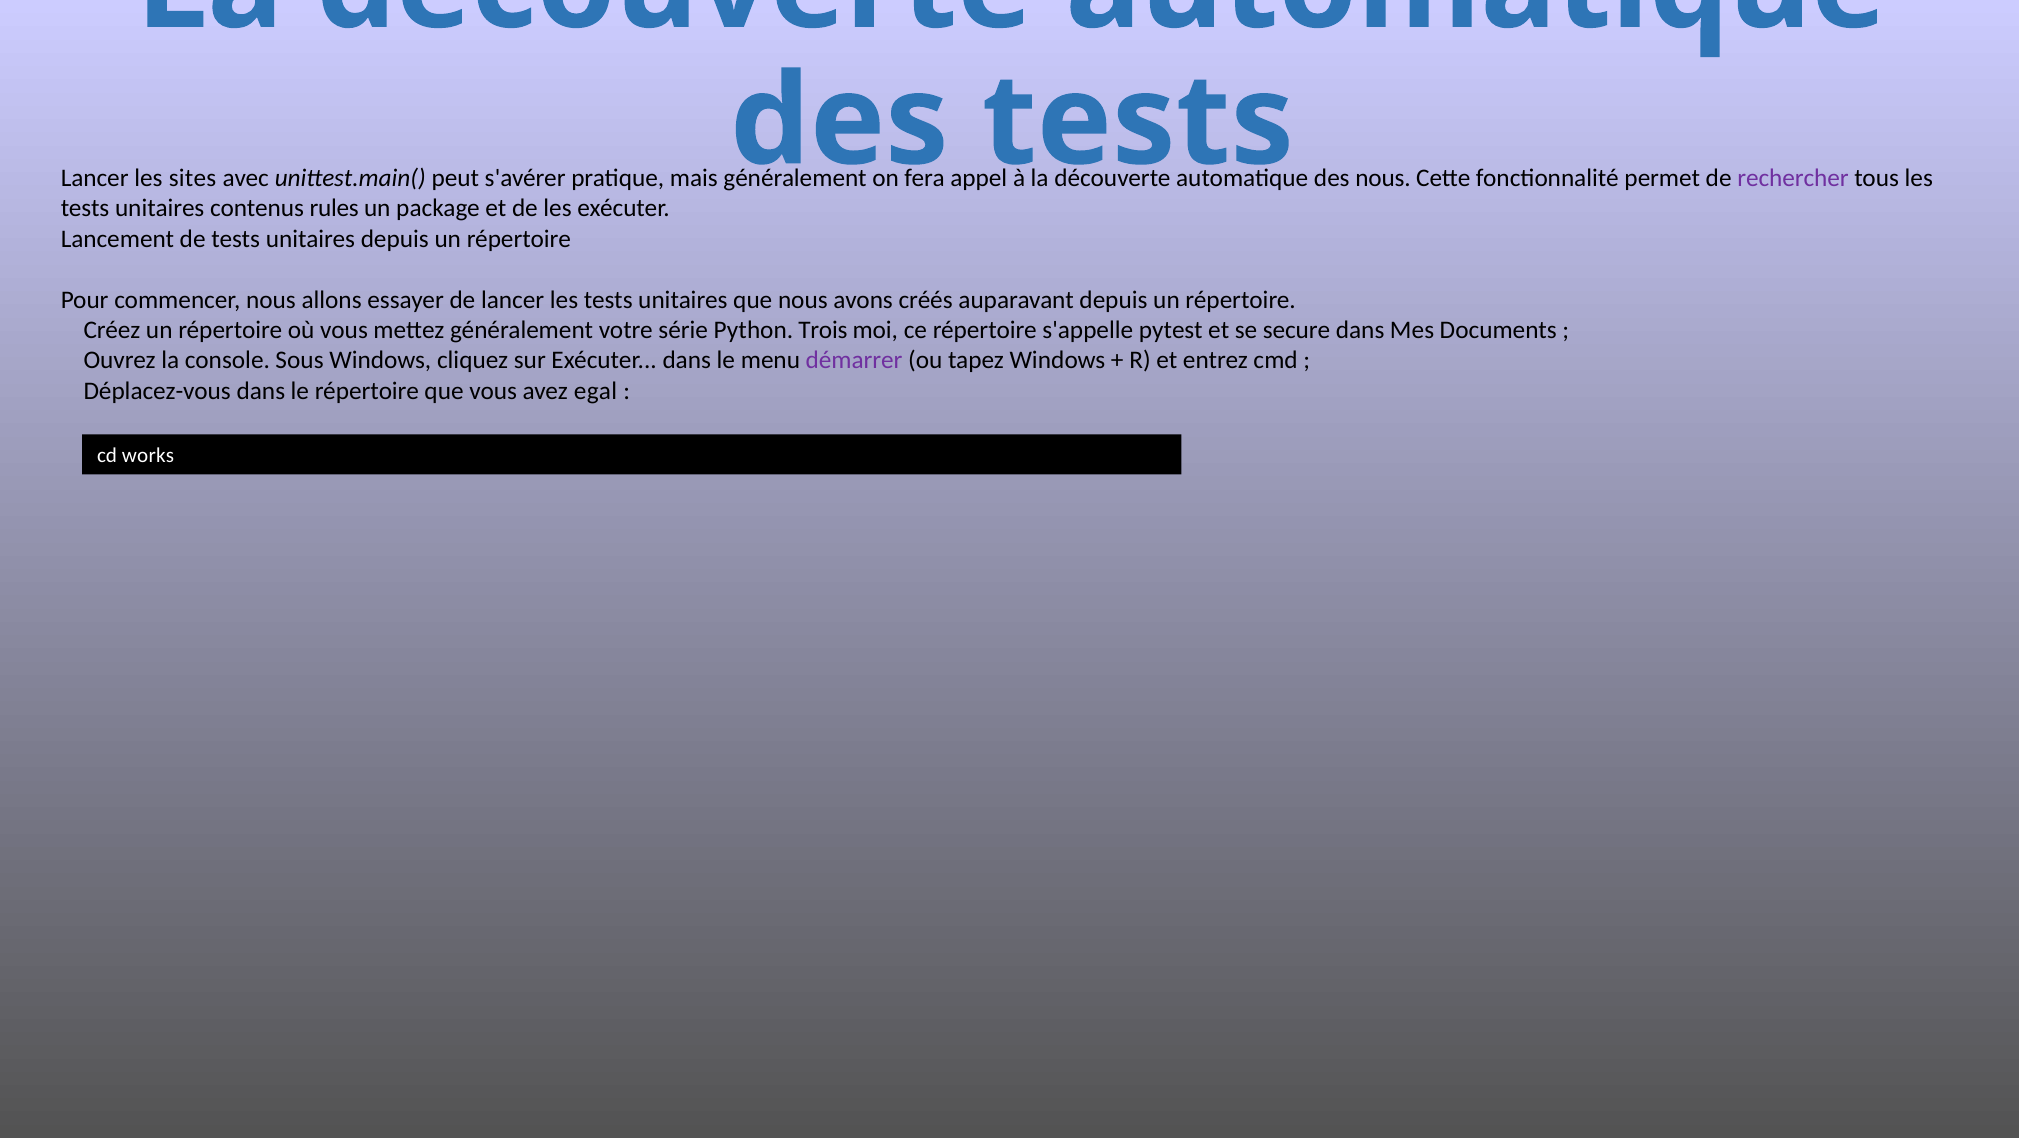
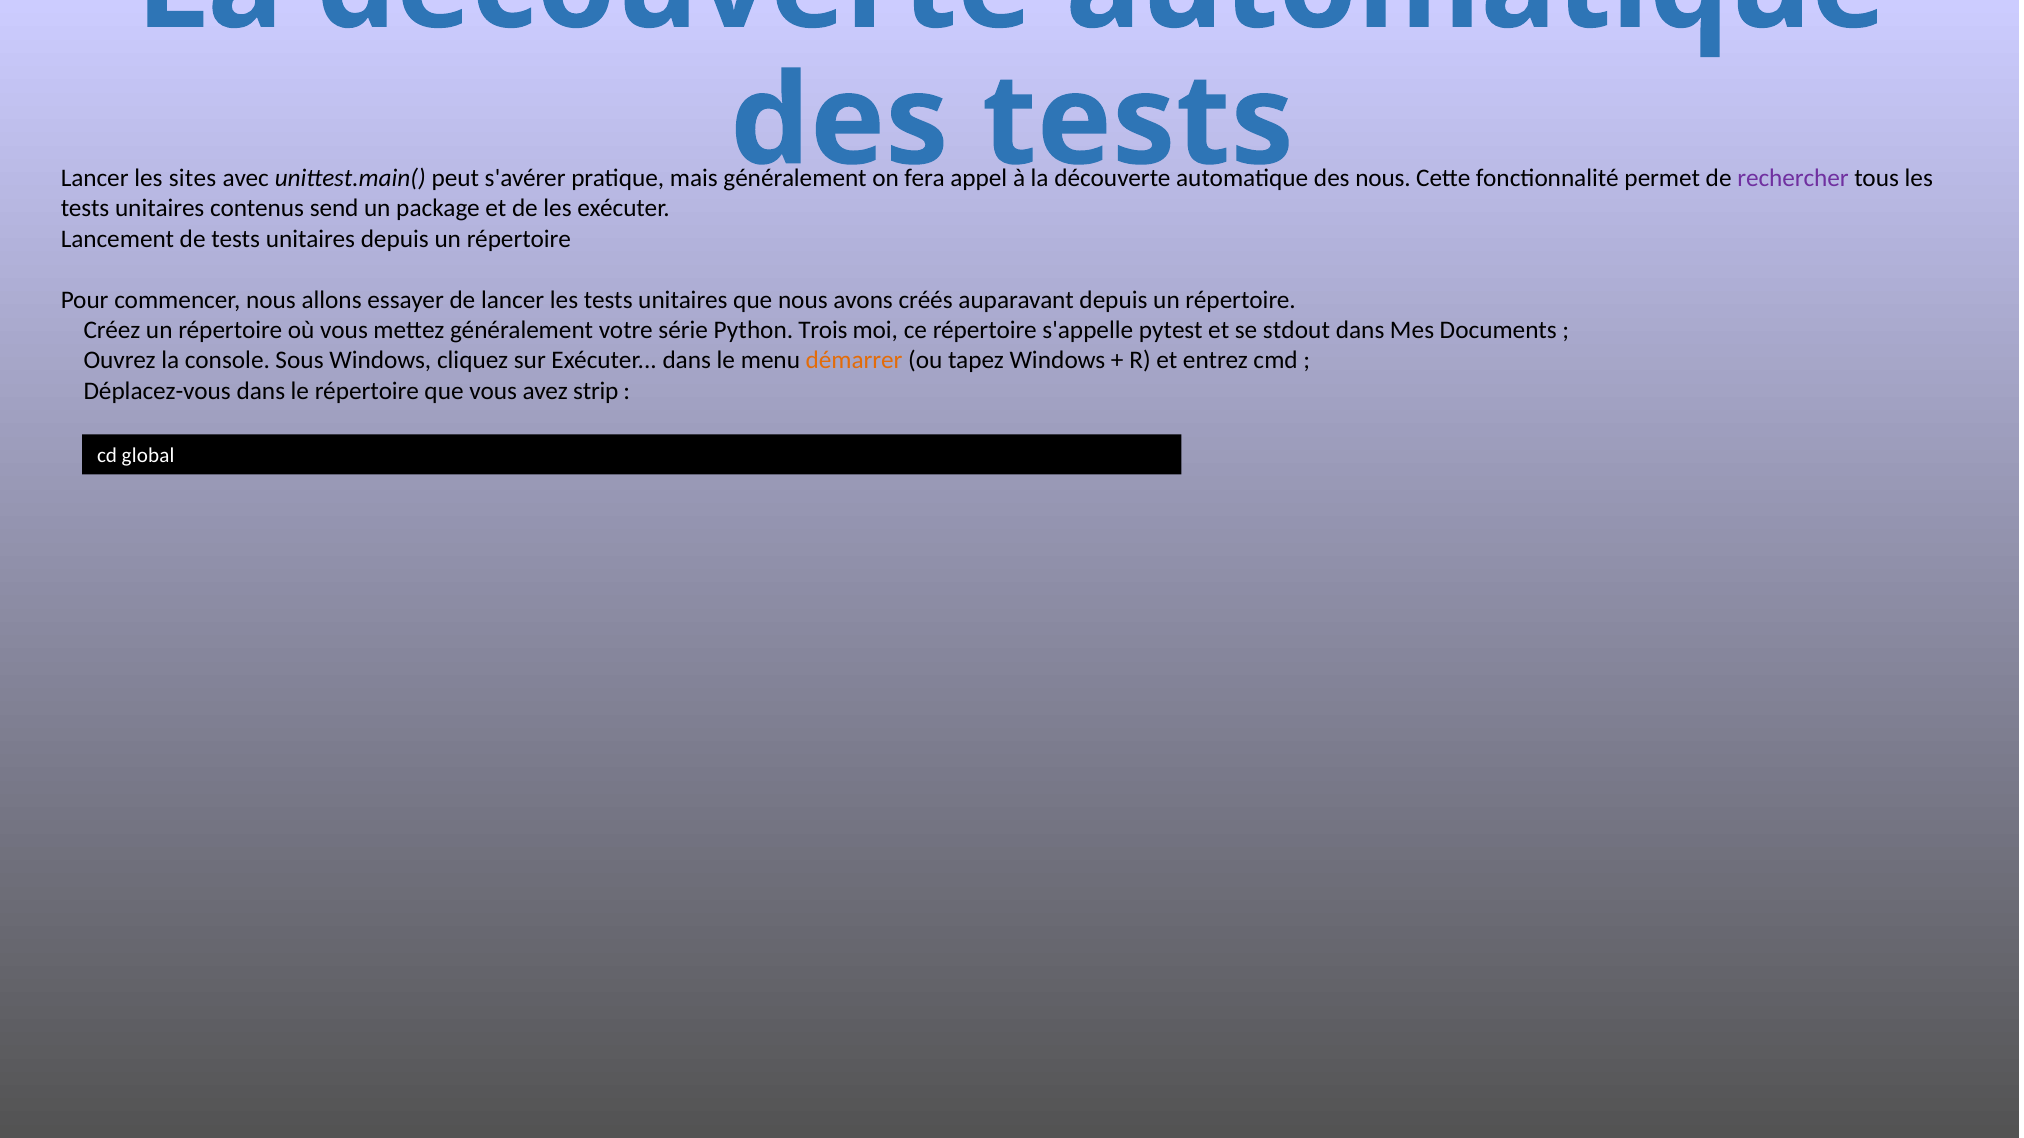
rules: rules -> send
secure: secure -> stdout
démarrer colour: purple -> orange
egal: egal -> strip
works: works -> global
